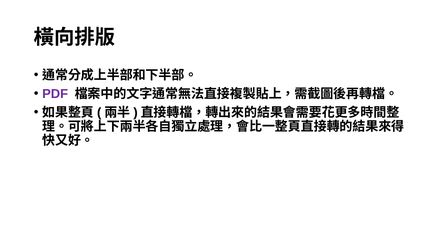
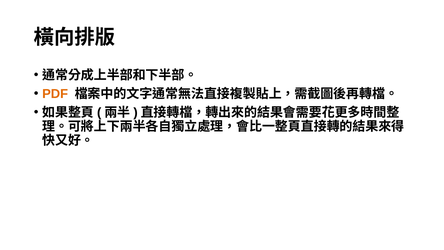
PDF colour: purple -> orange
